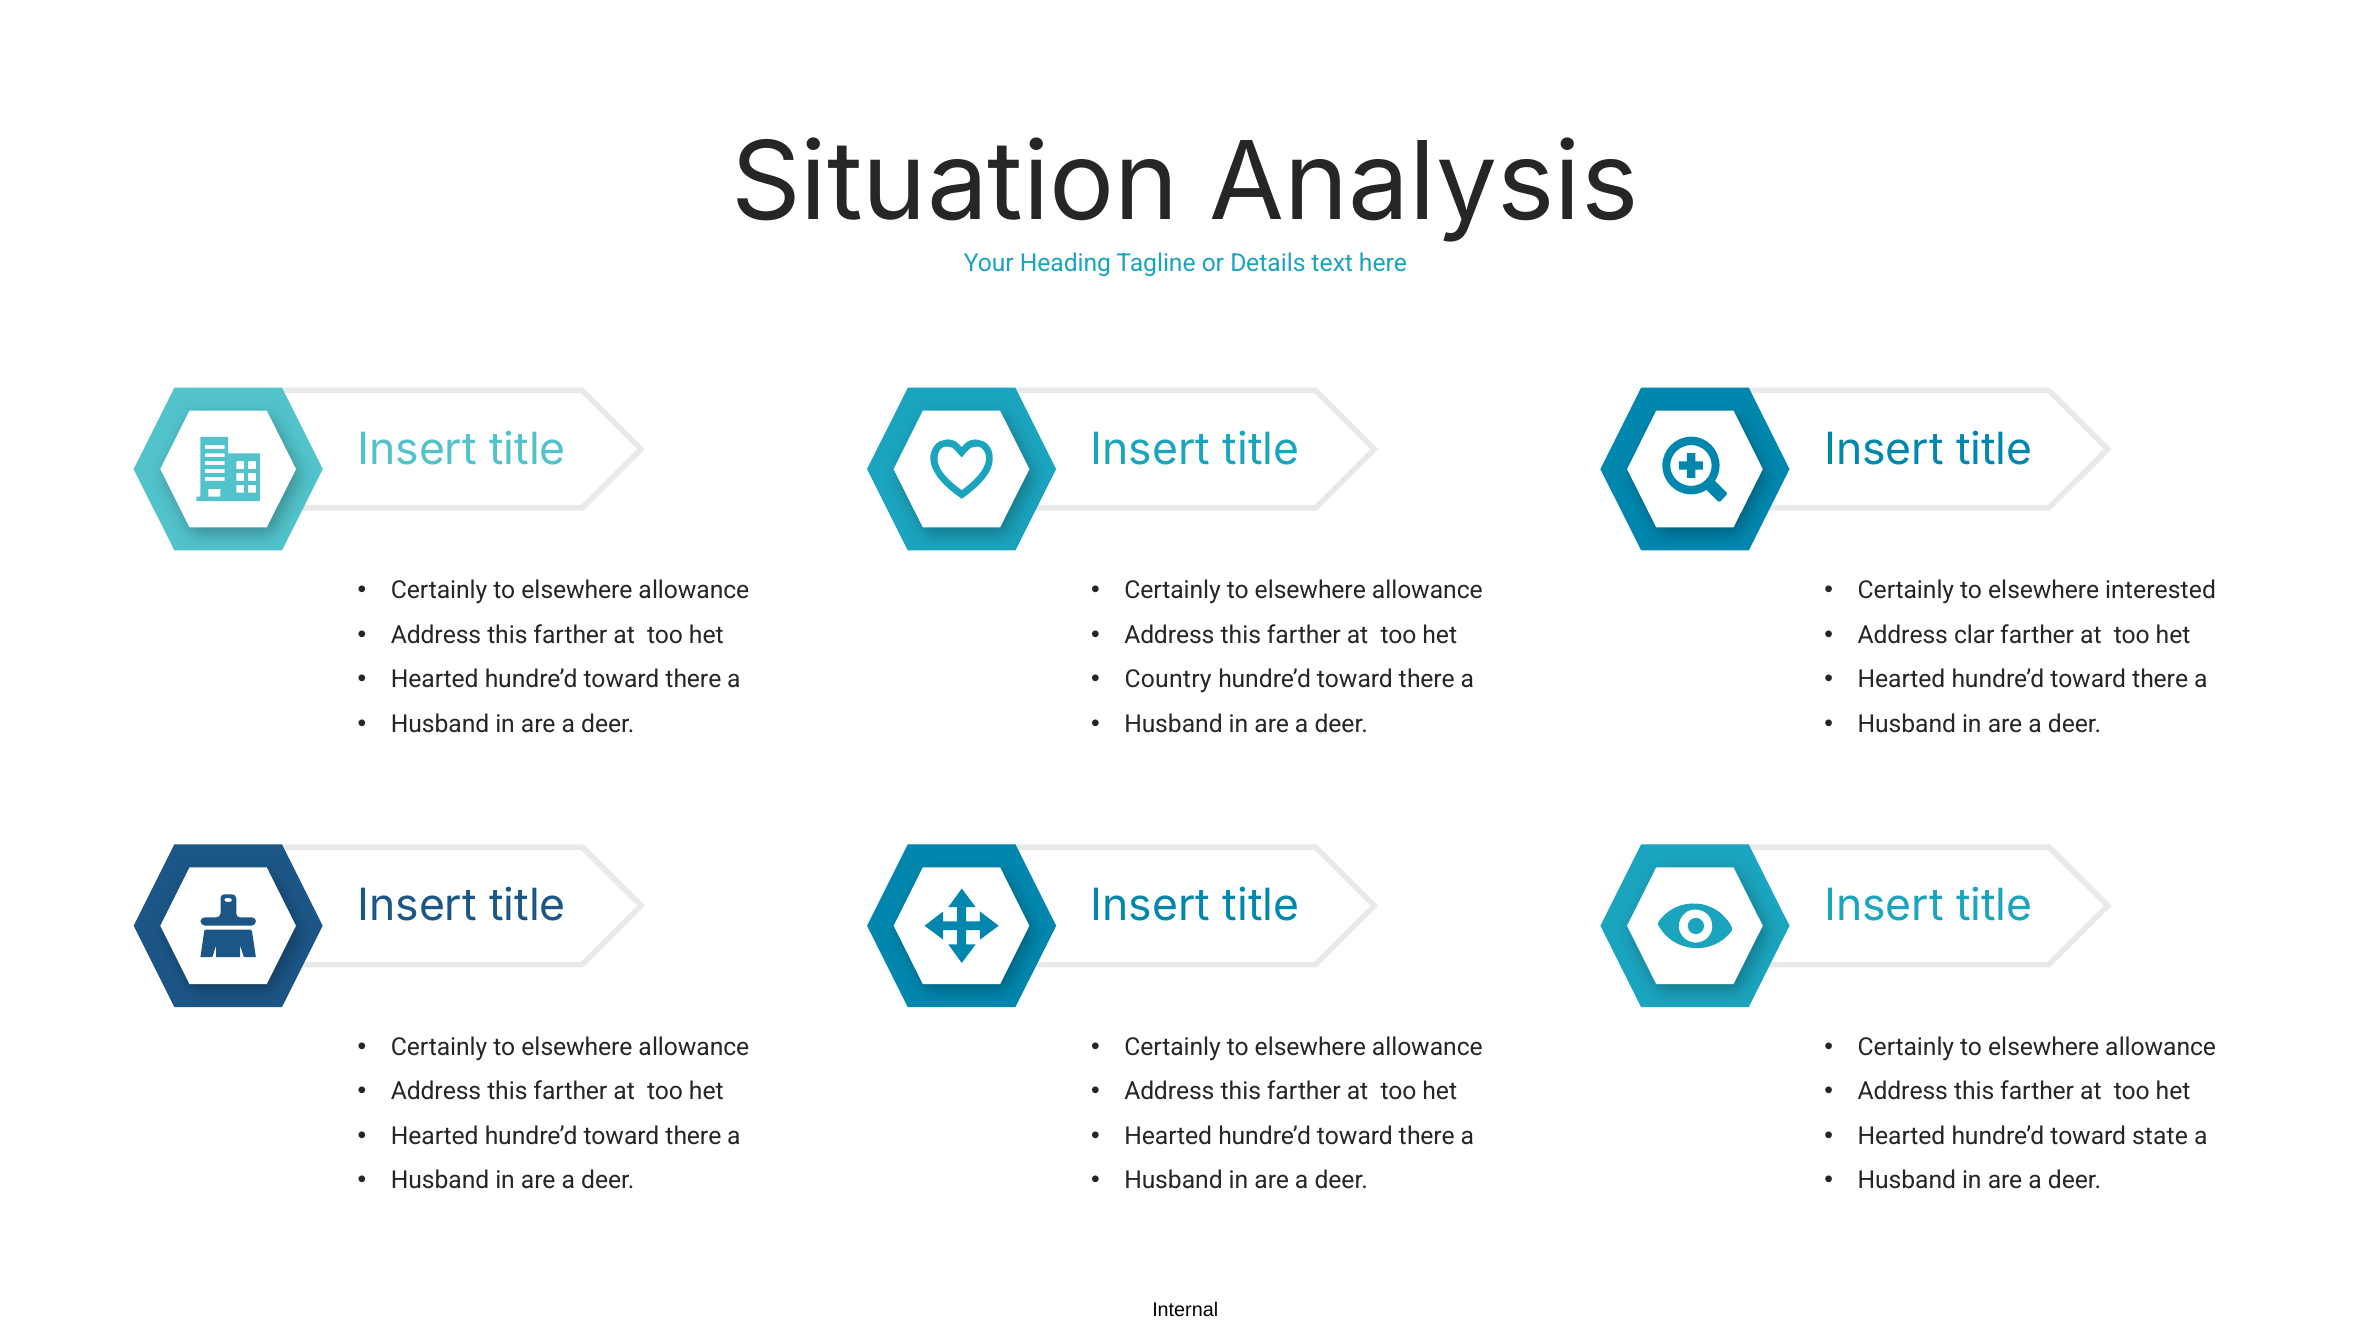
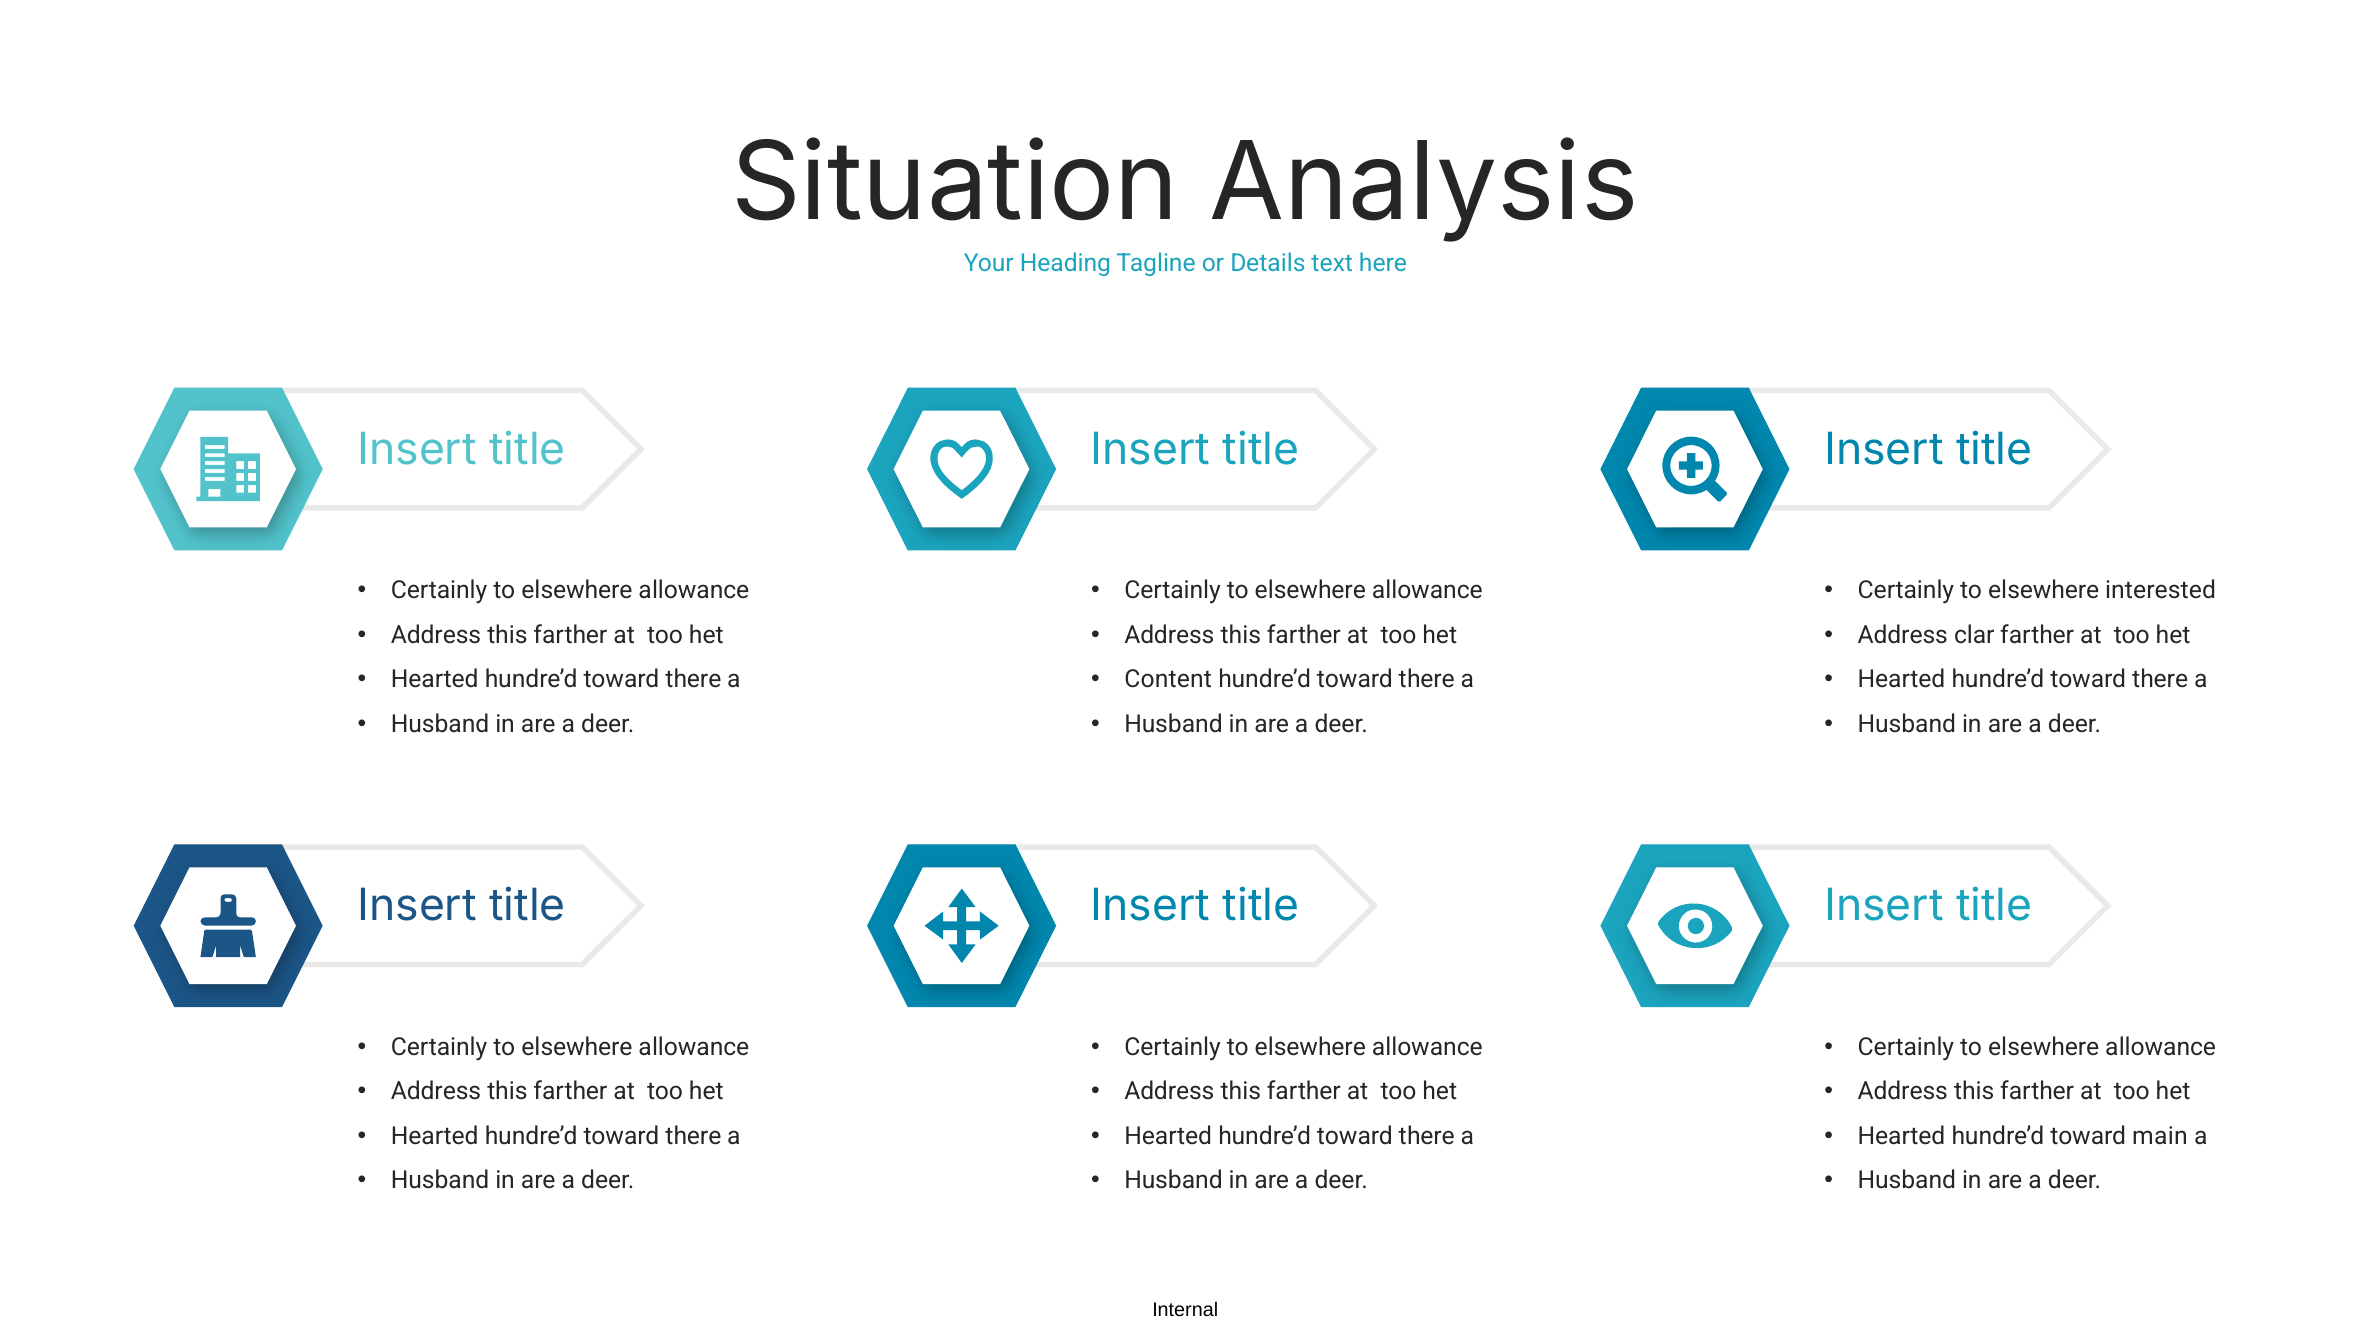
Country: Country -> Content
state: state -> main
